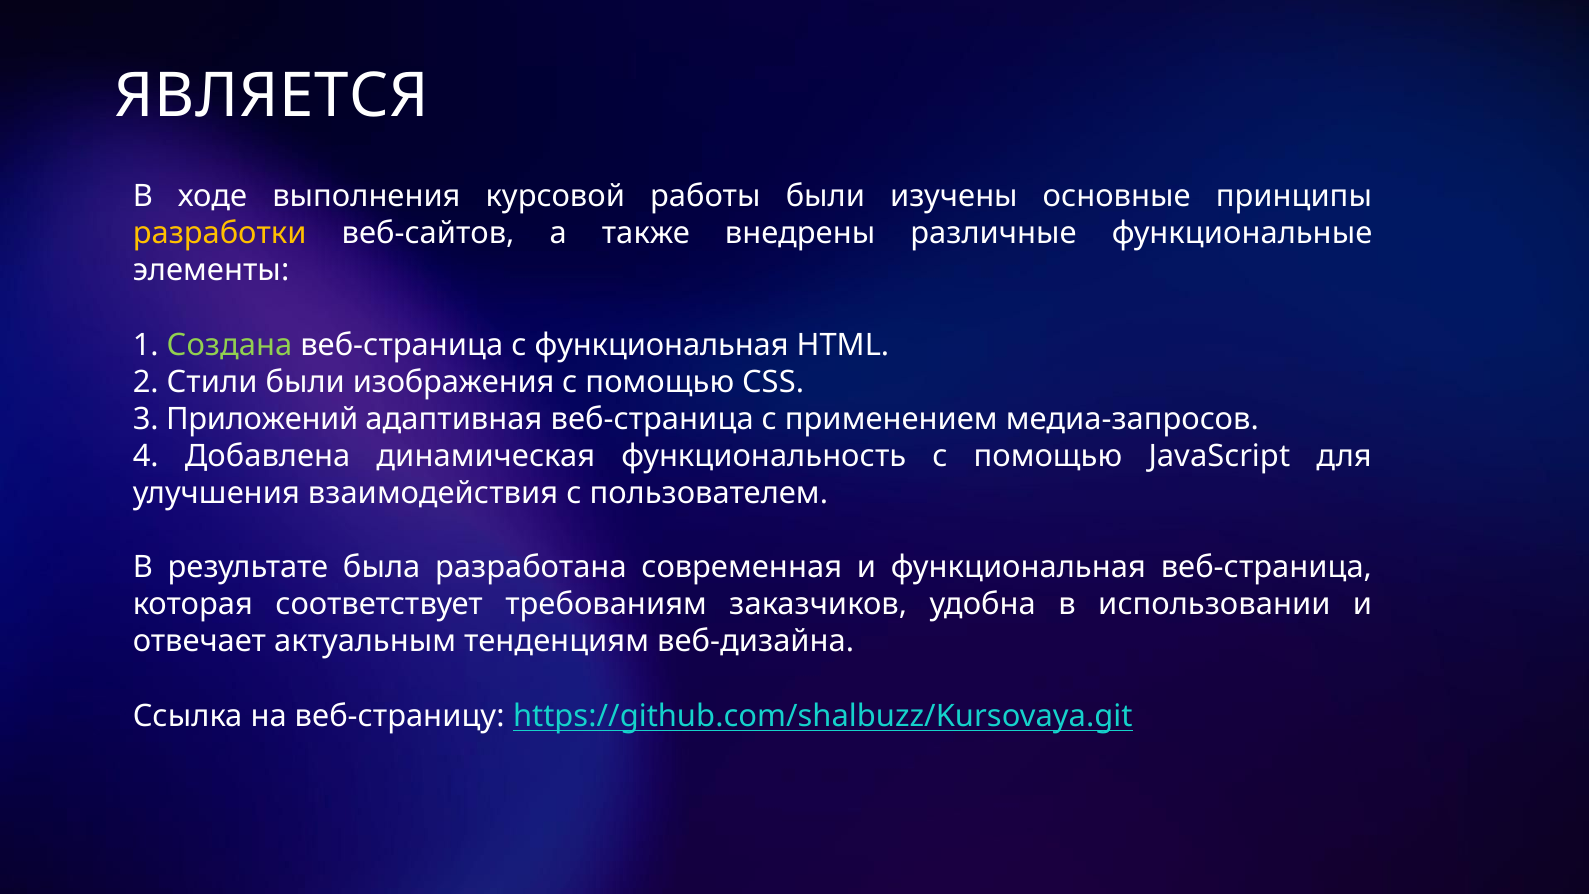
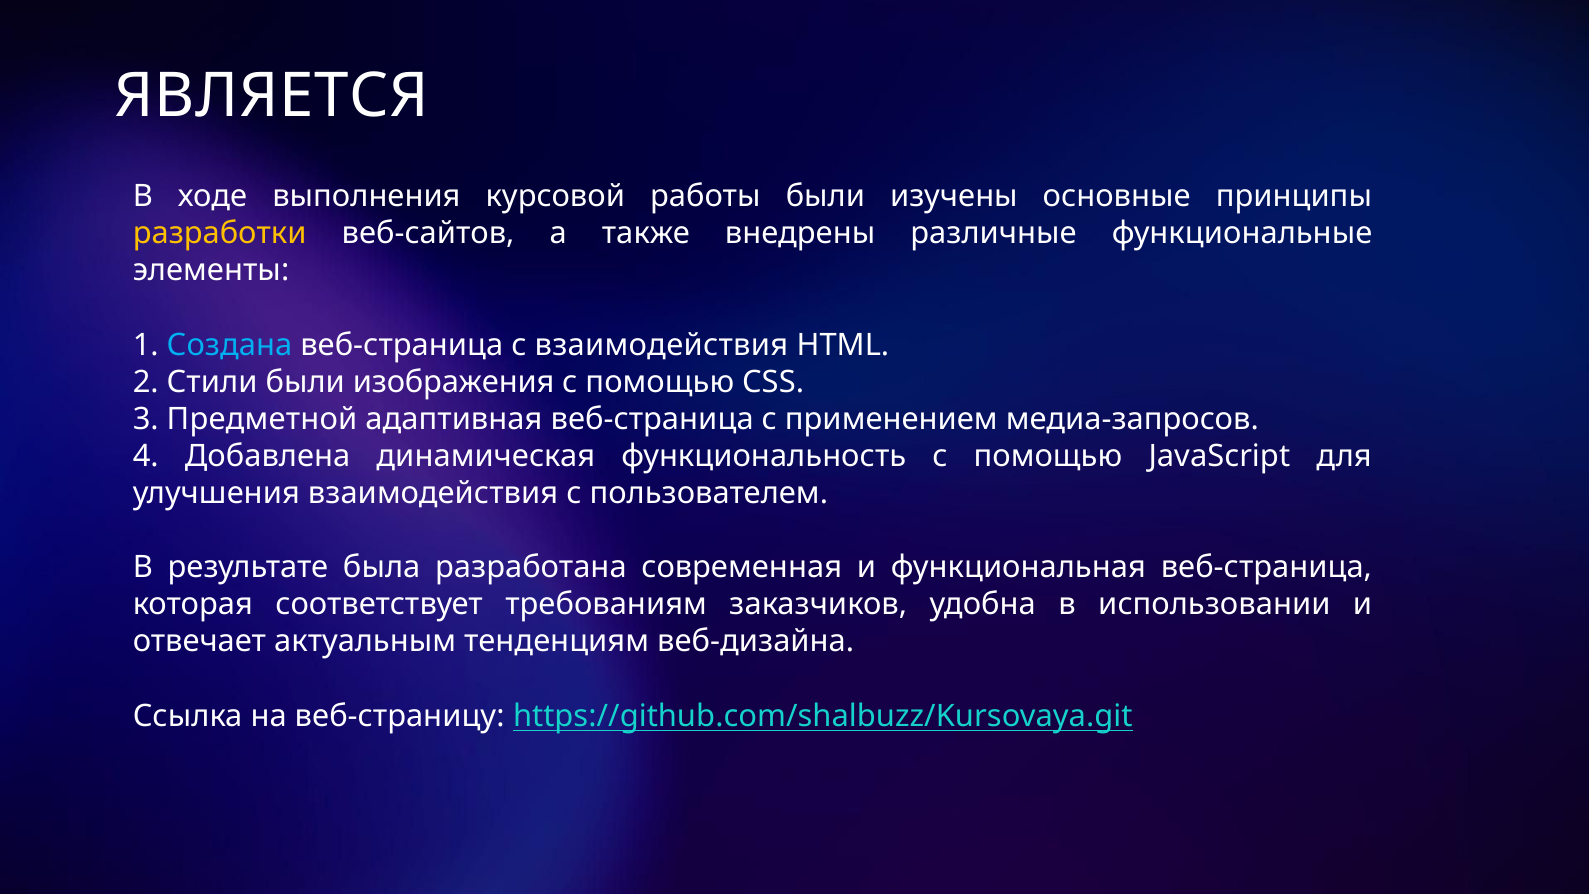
Создана colour: light green -> light blue
с функциональная: функциональная -> взаимодействия
Приложений: Приложений -> Предметной
